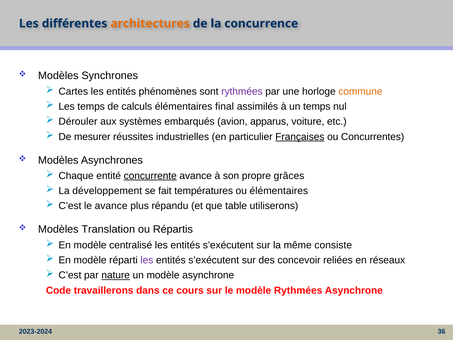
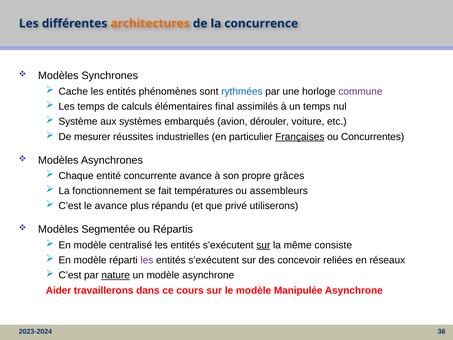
Cartes: Cartes -> Cache
rythmées at (242, 91) colour: purple -> blue
commune colour: orange -> purple
Dérouler: Dérouler -> Système
apparus: apparus -> dérouler
concurrente underline: present -> none
développement: développement -> fonctionnement
ou élémentaires: élémentaires -> assembleurs
table: table -> privé
Translation: Translation -> Segmentée
sur at (263, 245) underline: none -> present
Code: Code -> Aider
modèle Rythmées: Rythmées -> Manipulée
